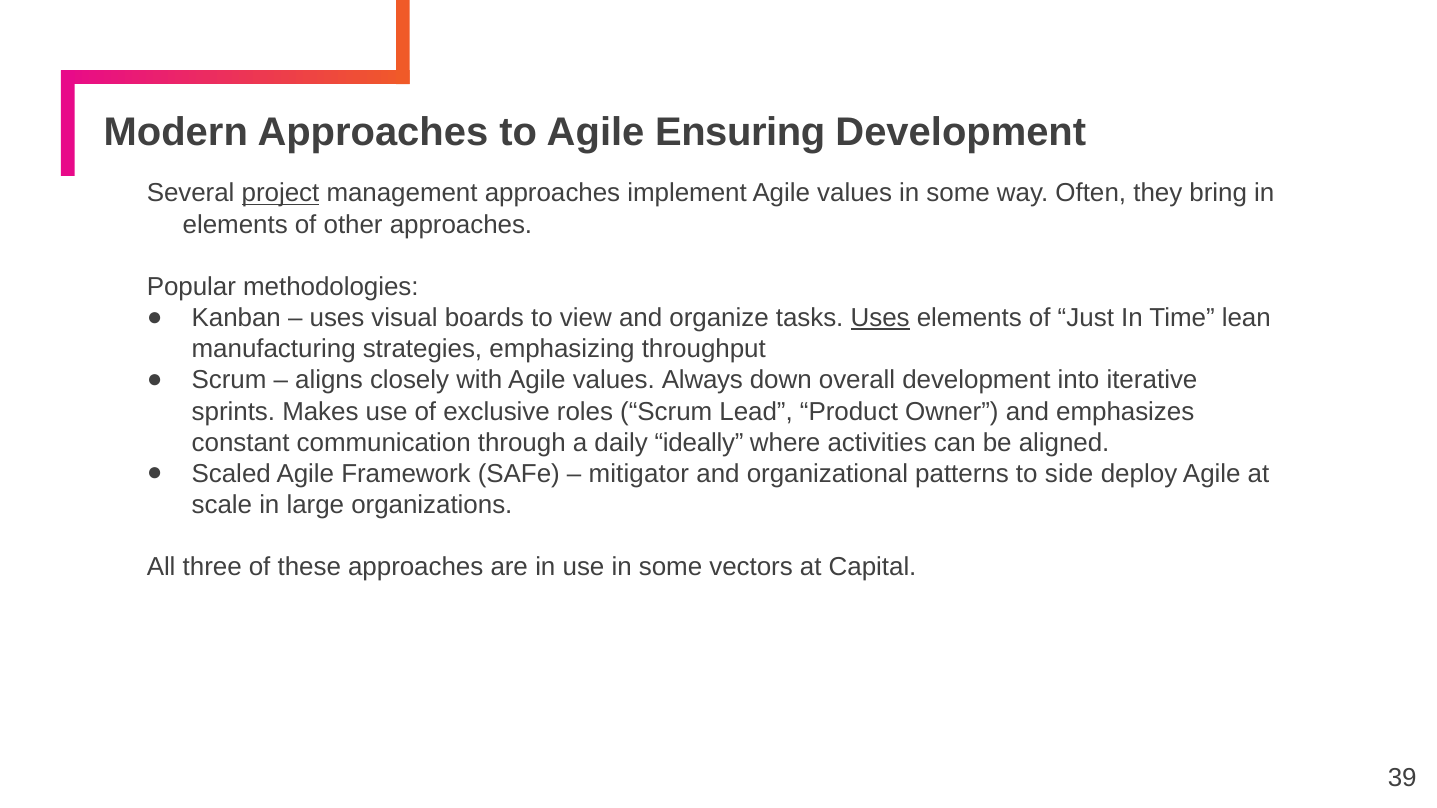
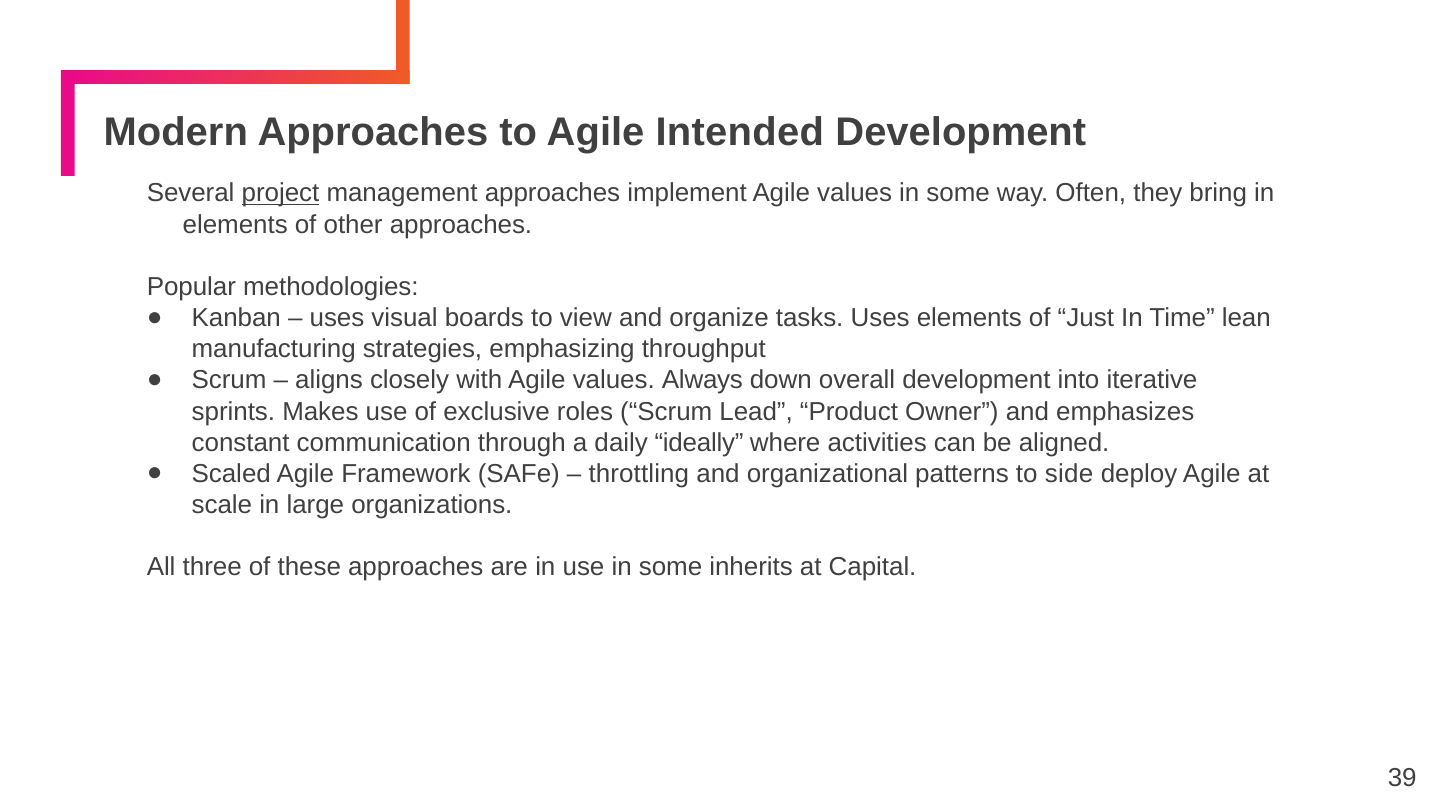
Ensuring: Ensuring -> Intended
Uses at (880, 318) underline: present -> none
mitigator: mitigator -> throttling
vectors: vectors -> inherits
